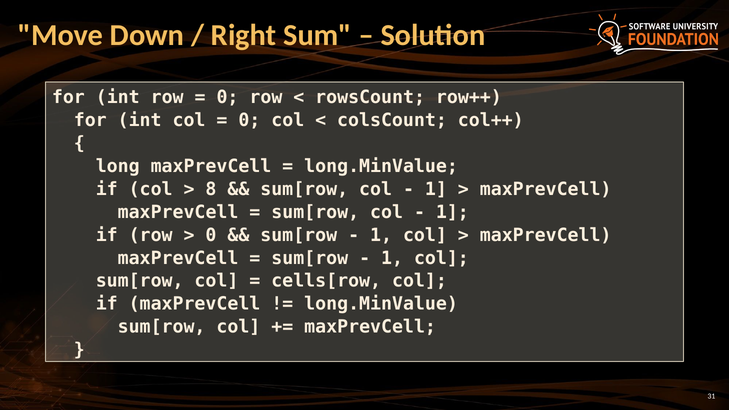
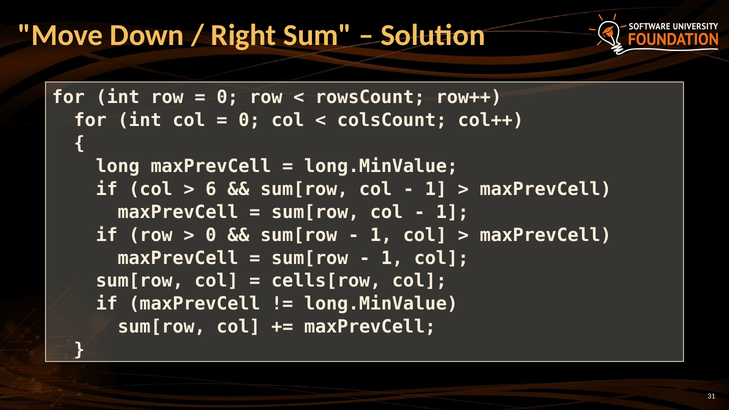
8: 8 -> 6
